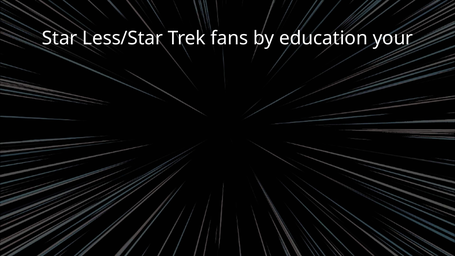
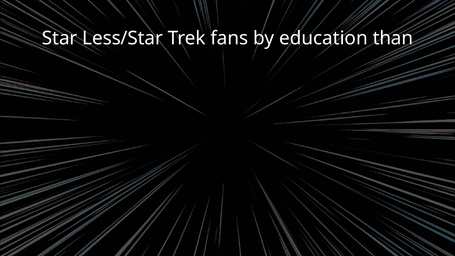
your: your -> than
